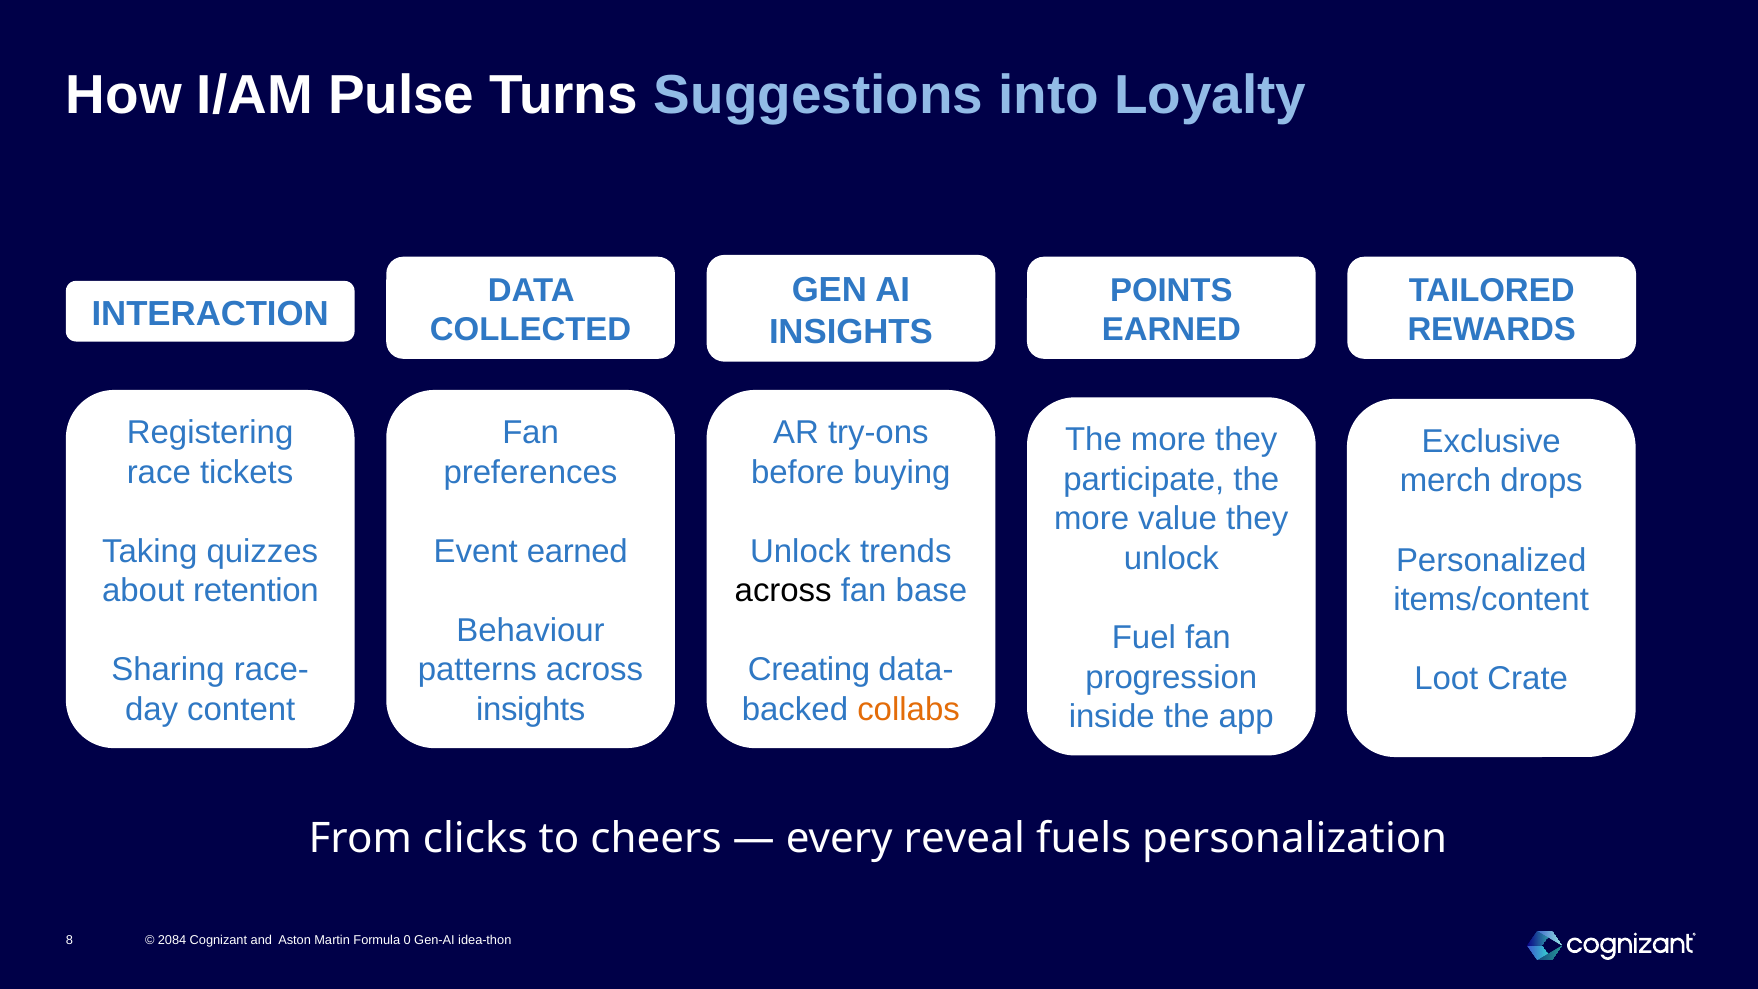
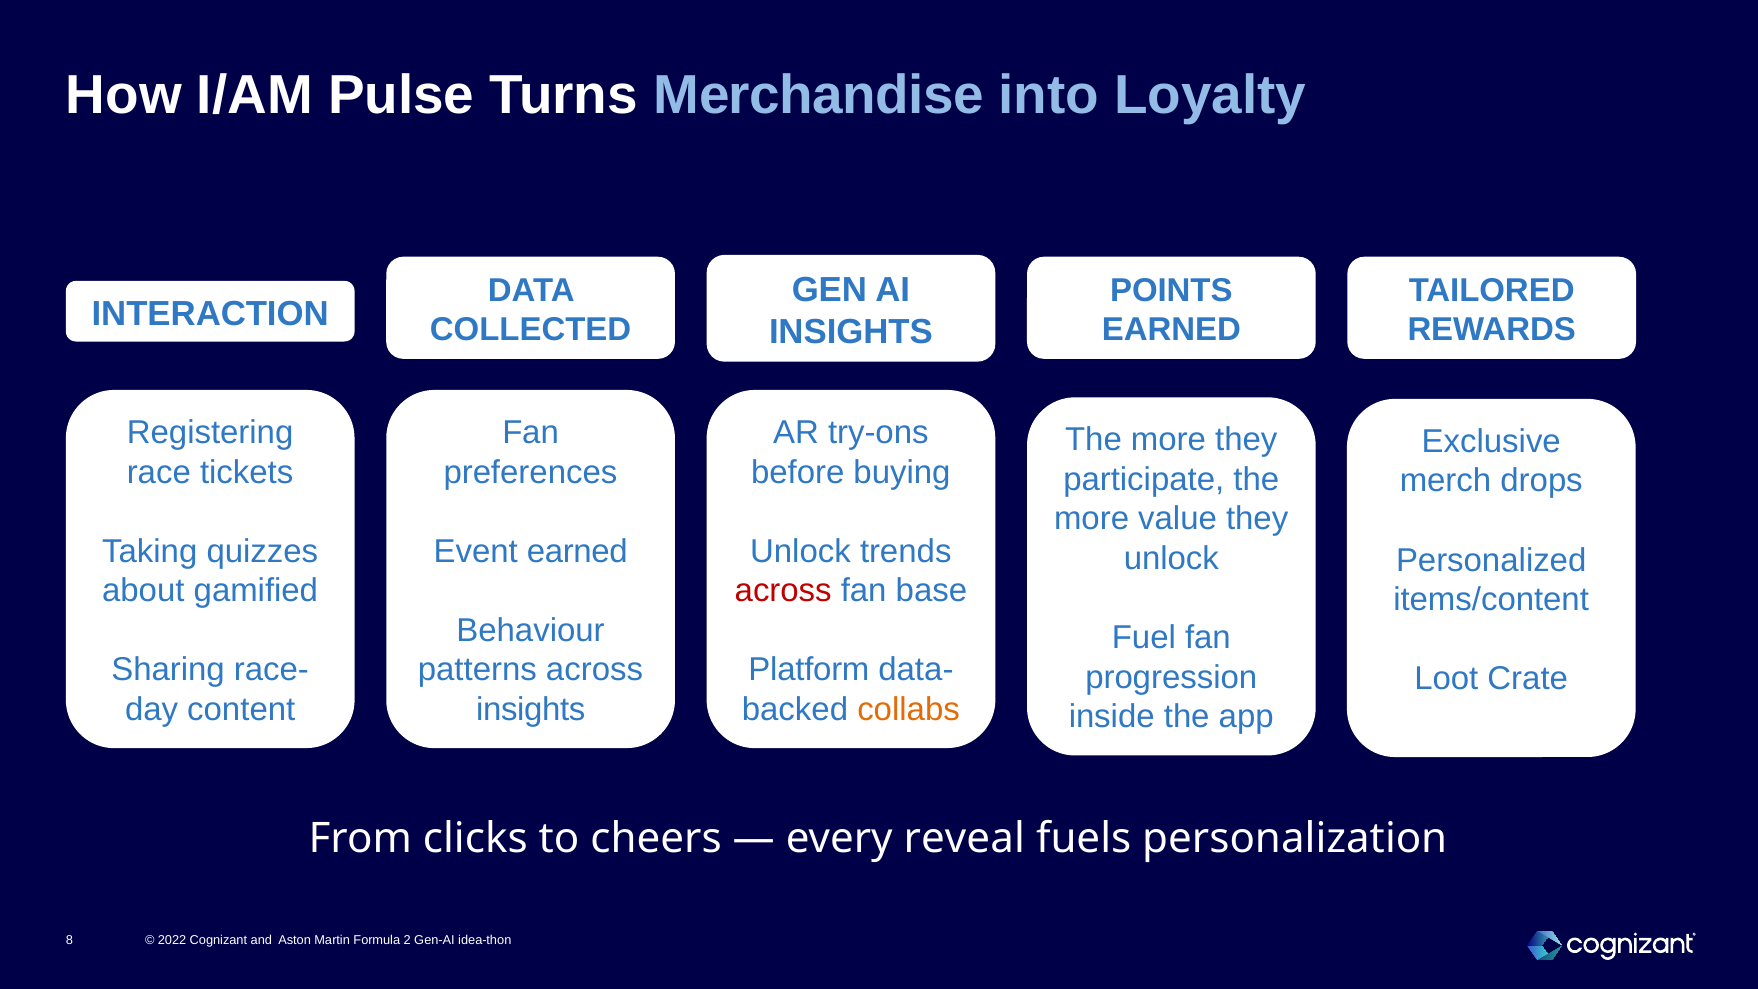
Suggestions: Suggestions -> Merchandise
retention: retention -> gamified
across at (783, 591) colour: black -> red
Creating: Creating -> Platform
2084: 2084 -> 2022
0: 0 -> 2
